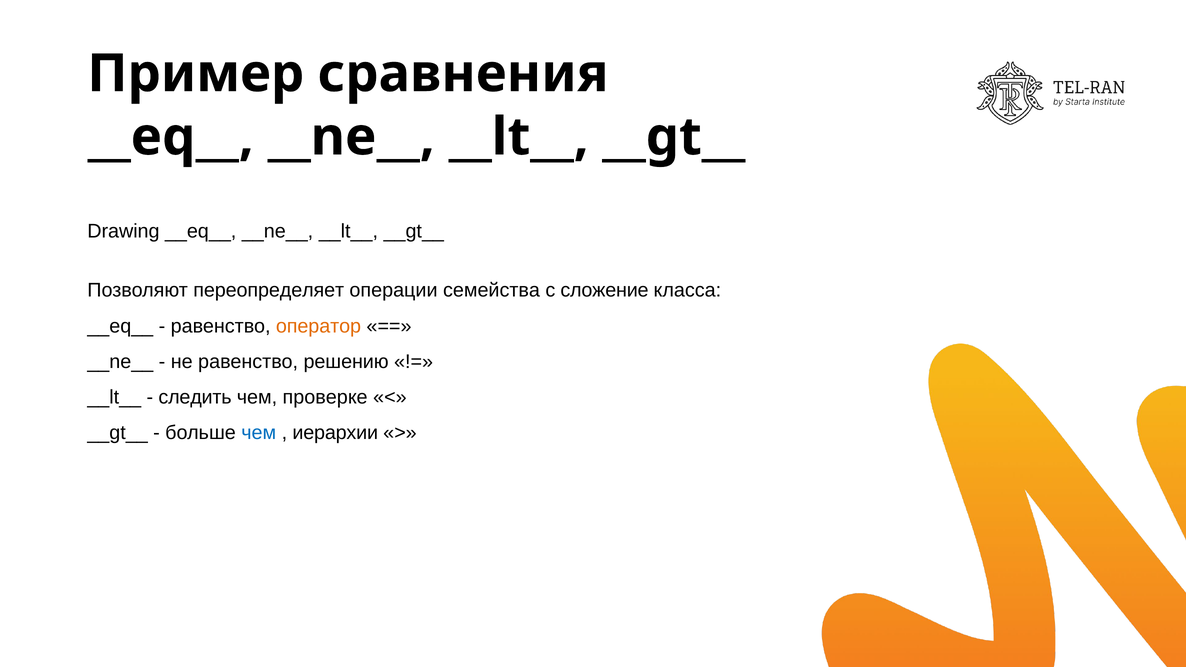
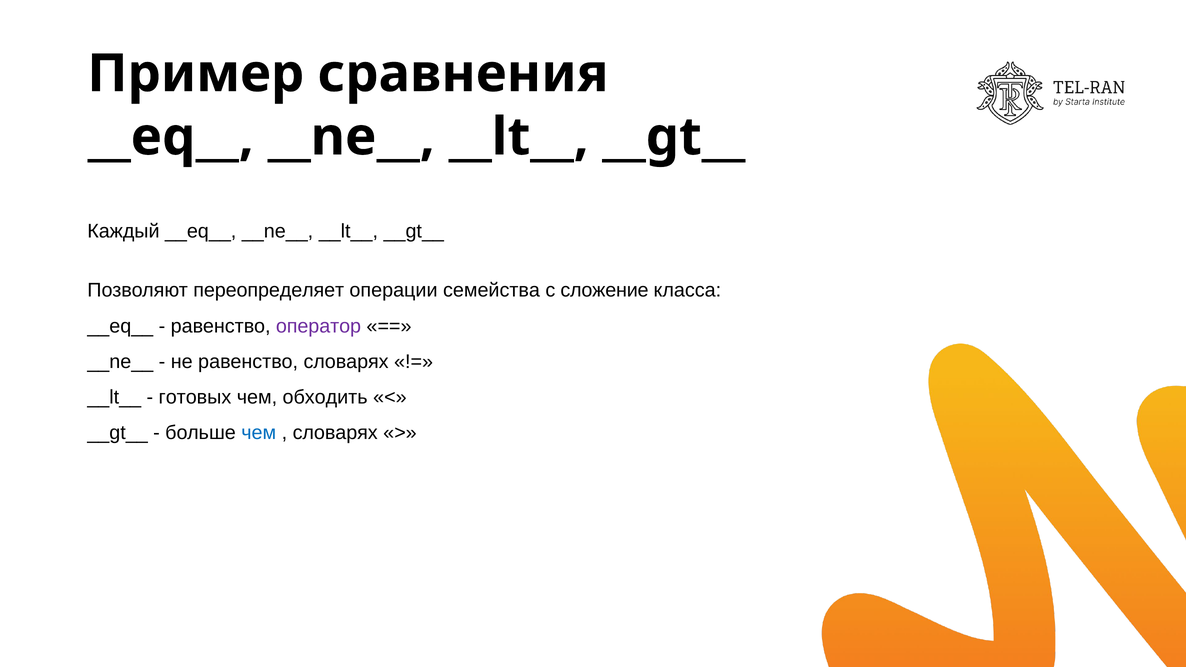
Drawing: Drawing -> Каждый
оператор colour: orange -> purple
равенство решению: решению -> словарях
следить: следить -> готовых
проверке: проверке -> обходить
иерархии at (335, 433): иерархии -> словарях
